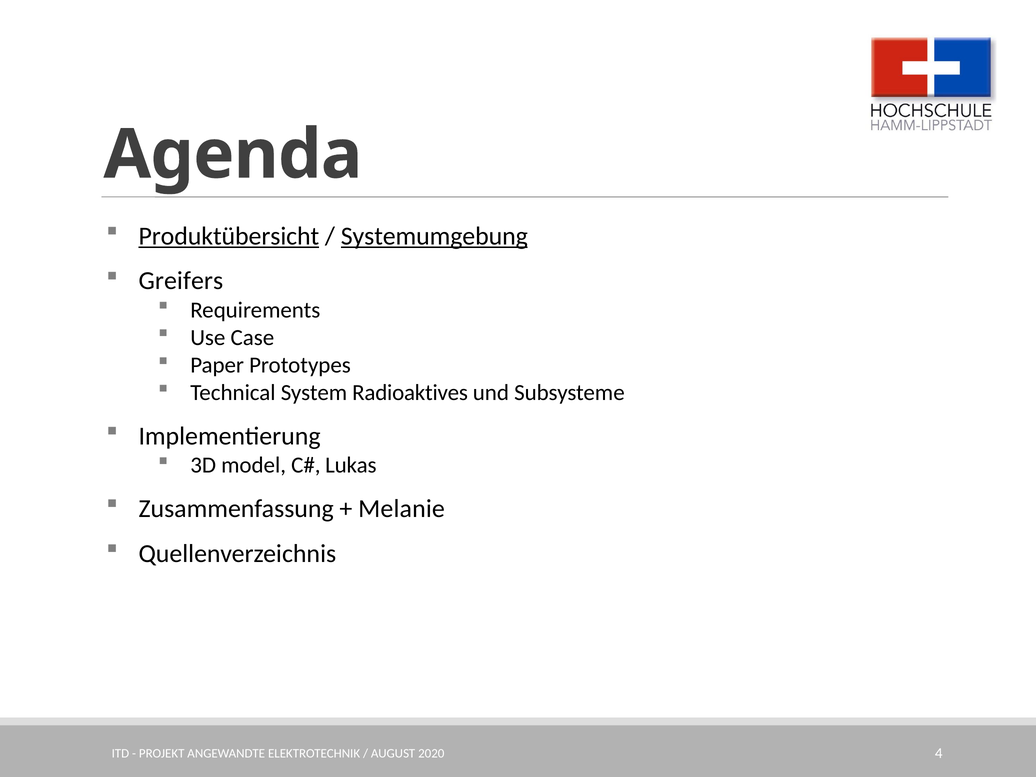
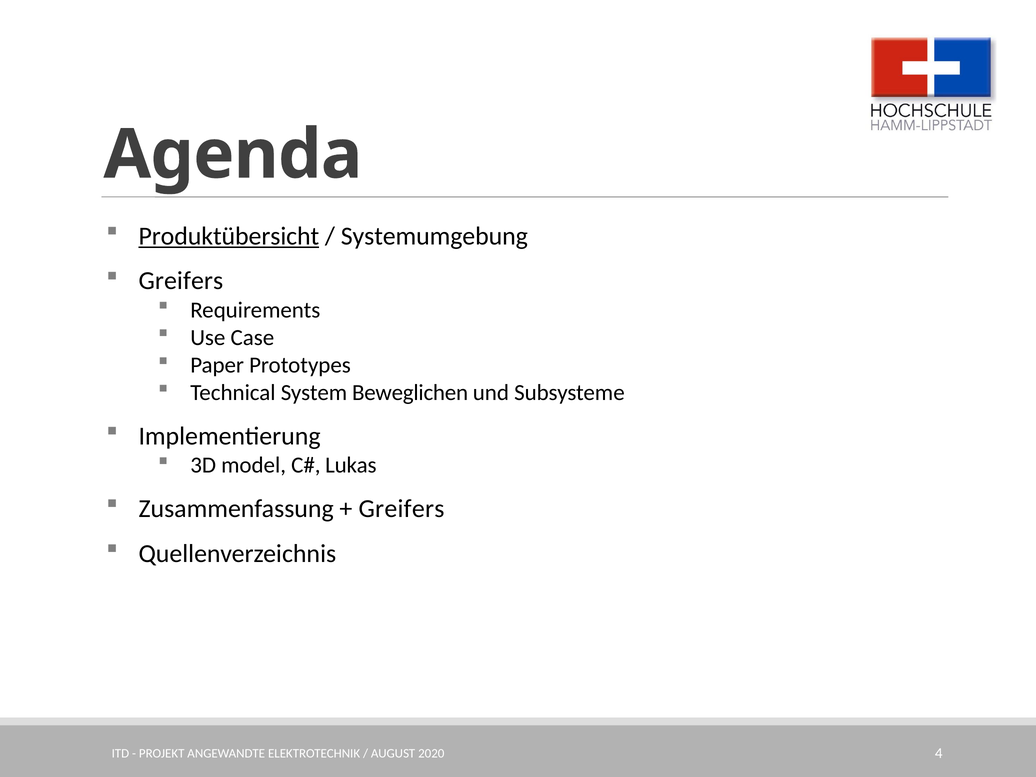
Systemumgebung underline: present -> none
Radioaktives: Radioaktives -> Beweglichen
Melanie at (402, 509): Melanie -> Greifers
